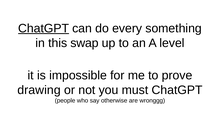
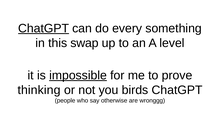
impossible underline: none -> present
drawing: drawing -> thinking
must: must -> birds
